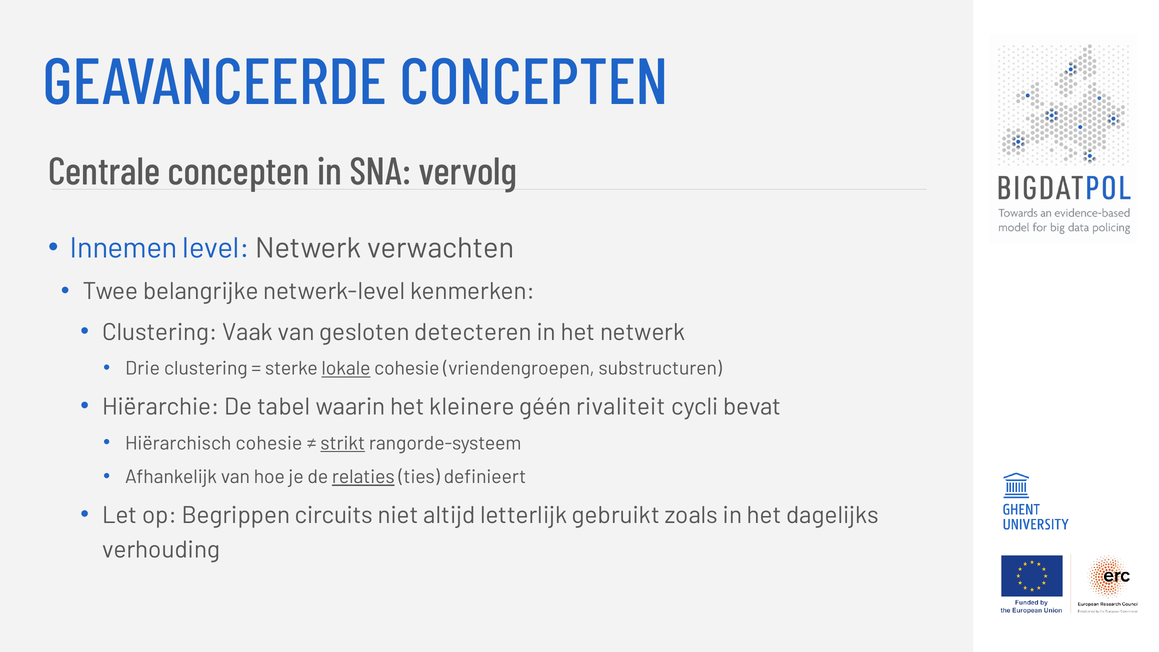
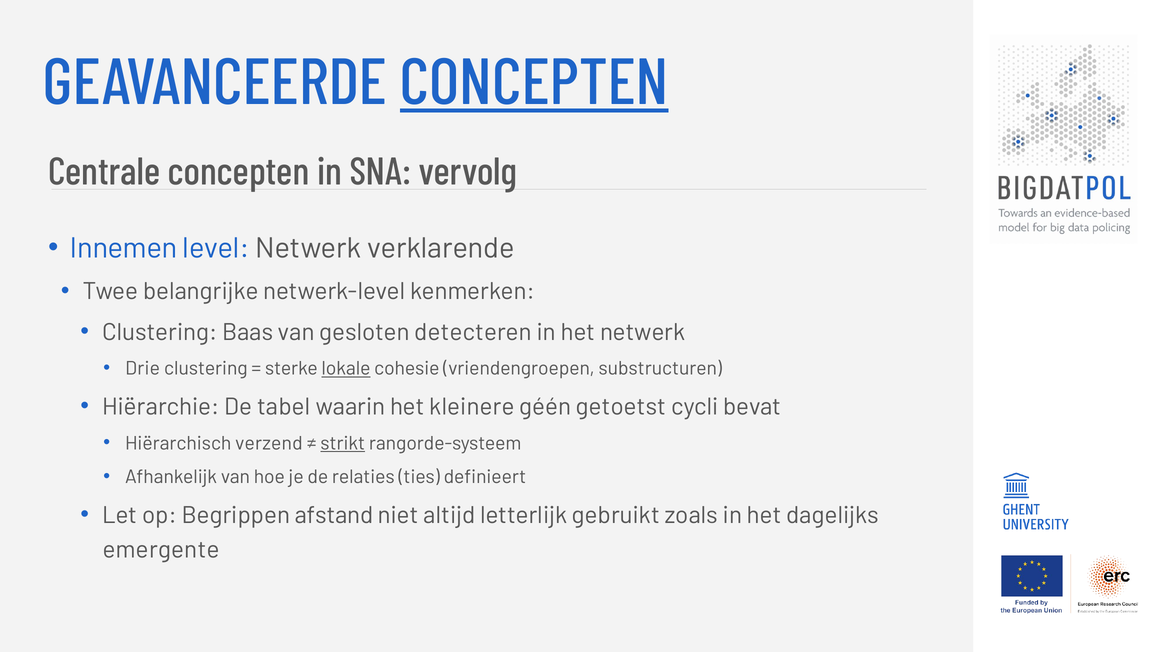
CONCEPTEN at (534, 83) underline: none -> present
verwachten: verwachten -> verklarende
Vaak: Vaak -> Baas
rivaliteit: rivaliteit -> getoetst
Hiërarchisch cohesie: cohesie -> verzend
relaties underline: present -> none
circuits: circuits -> afstand
verhouding: verhouding -> emergente
